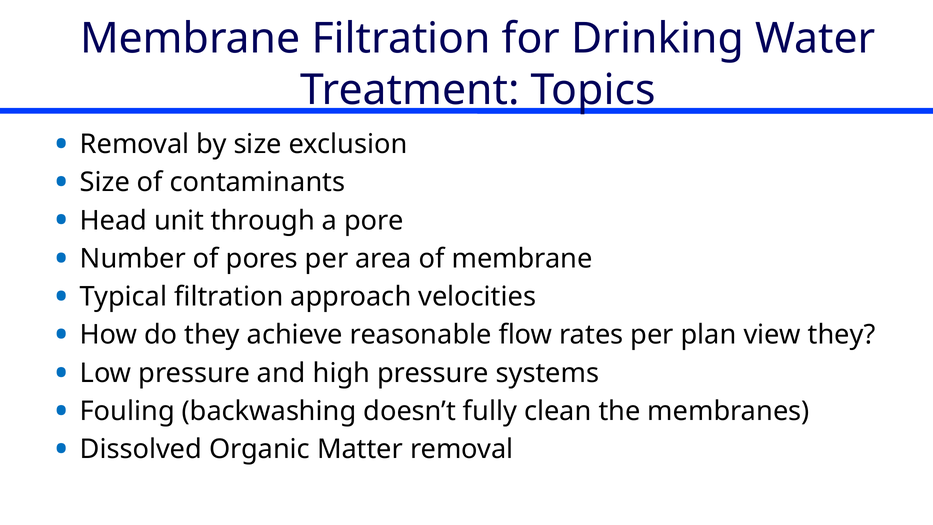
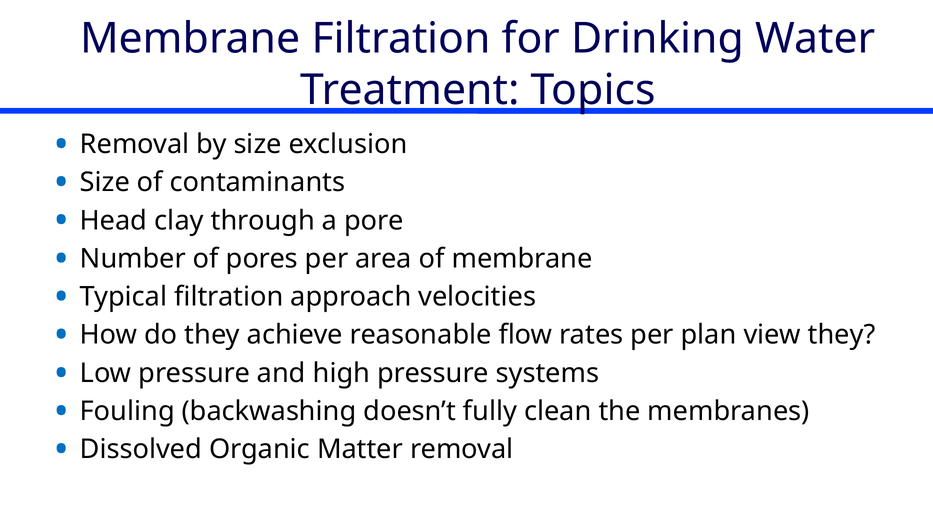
unit: unit -> clay
